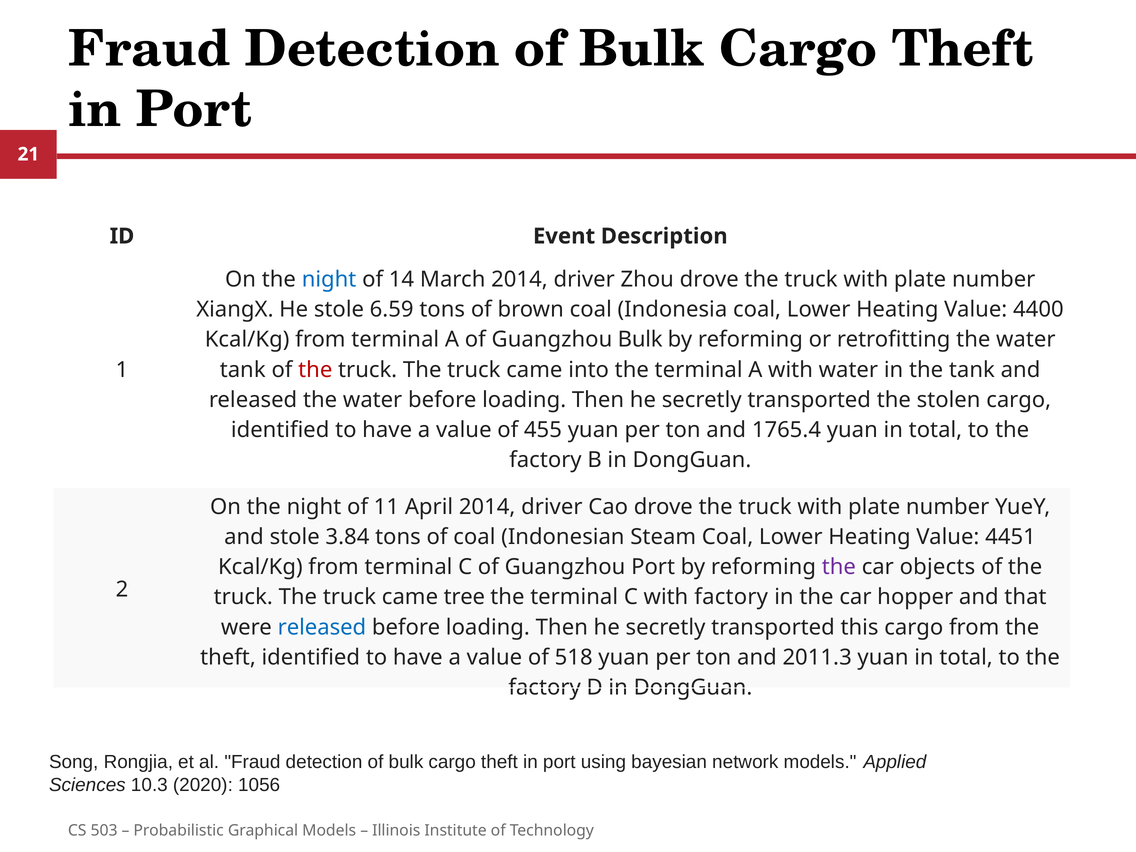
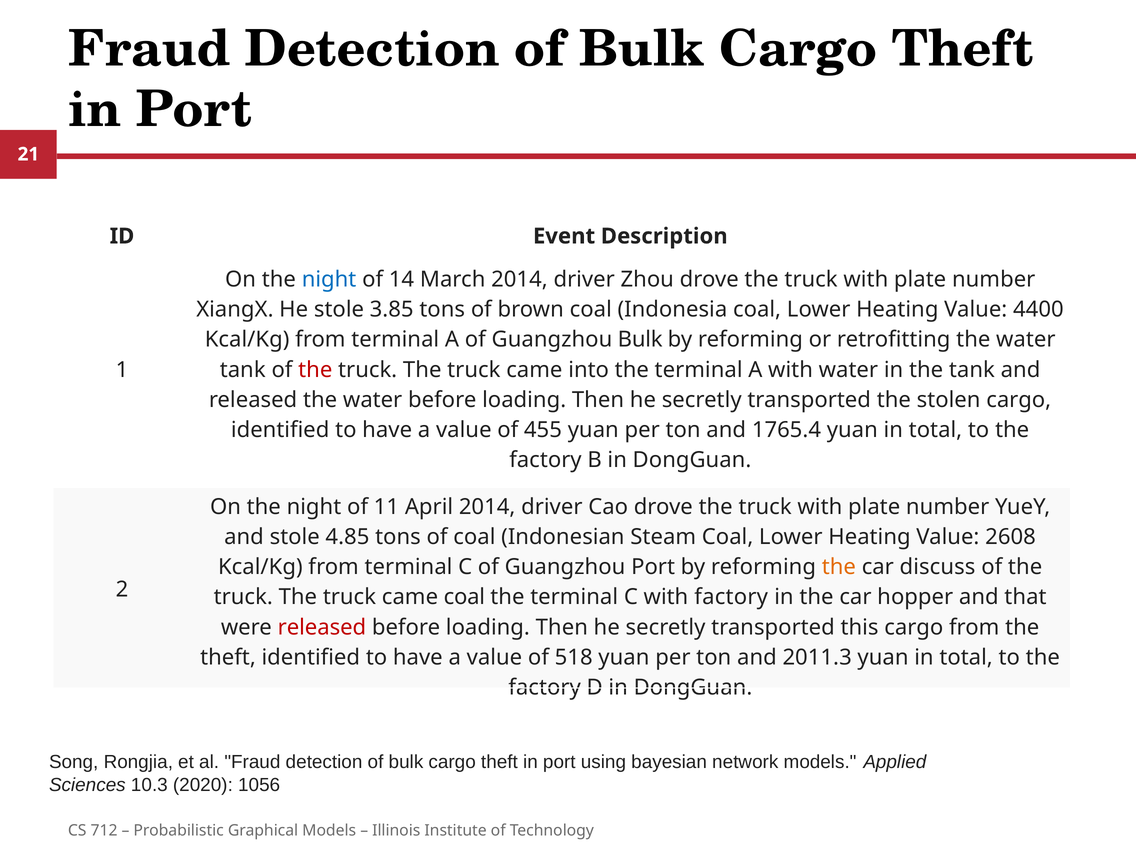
6.59: 6.59 -> 3.85
3.84: 3.84 -> 4.85
4451: 4451 -> 2608
the at (839, 567) colour: purple -> orange
objects: objects -> discuss
came tree: tree -> coal
released at (322, 627) colour: blue -> red
503: 503 -> 712
